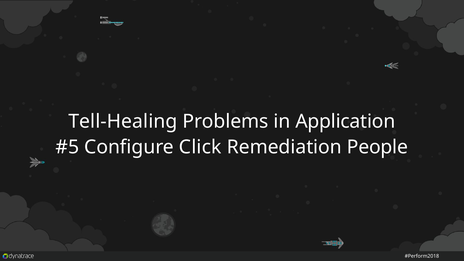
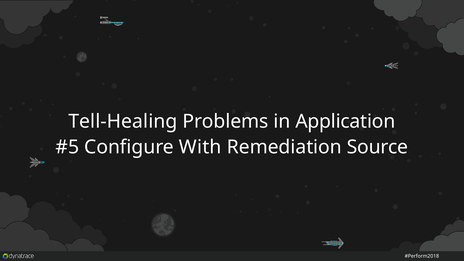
Click: Click -> With
People: People -> Source
